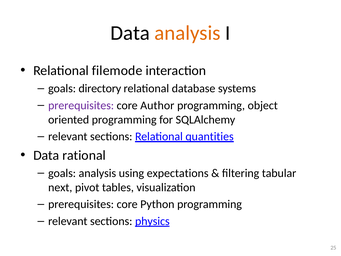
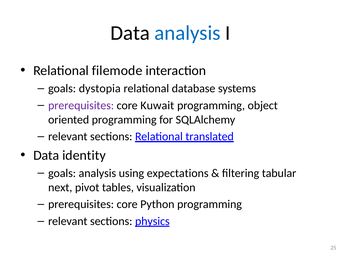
analysis at (187, 33) colour: orange -> blue
directory: directory -> dystopia
Author: Author -> Kuwait
quantities: quantities -> translated
rational: rational -> identity
